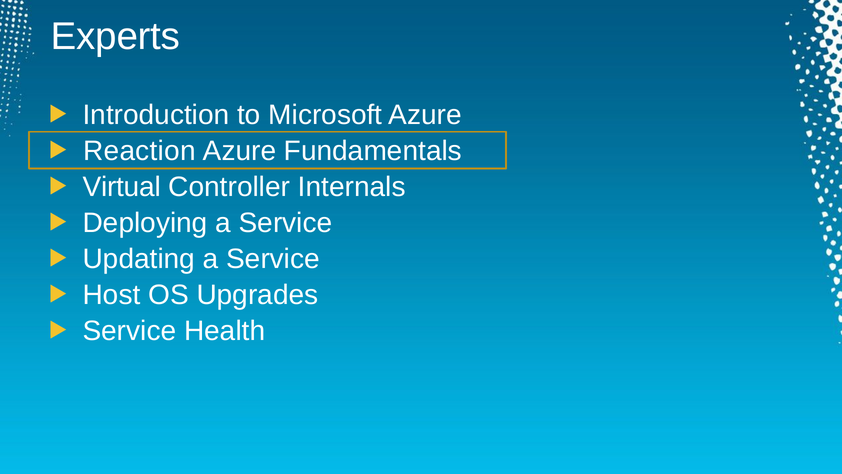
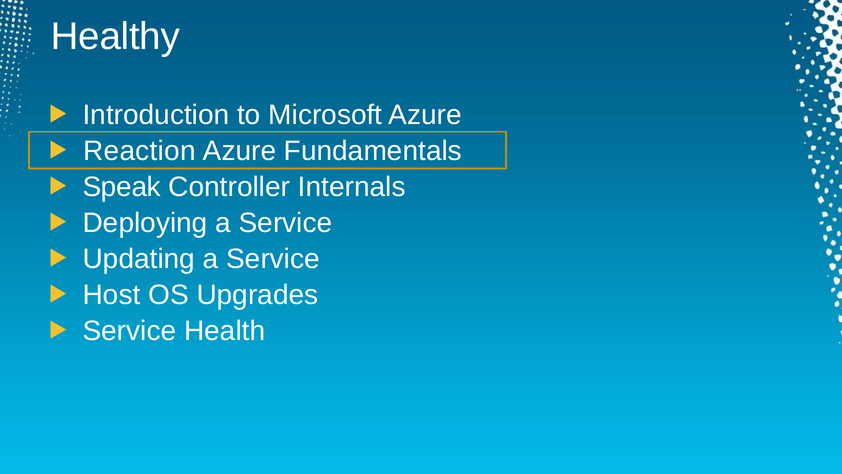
Experts: Experts -> Healthy
Virtual: Virtual -> Speak
